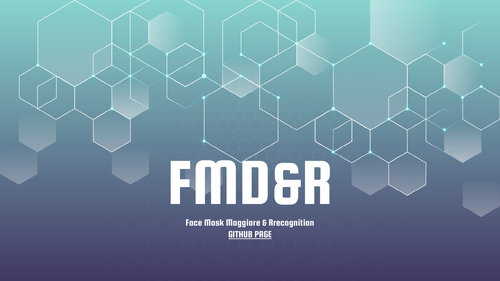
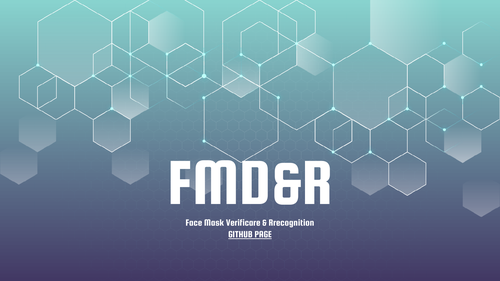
Maggiore: Maggiore -> Verificare
